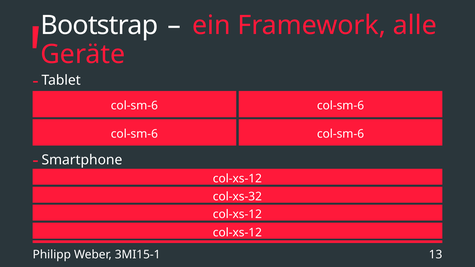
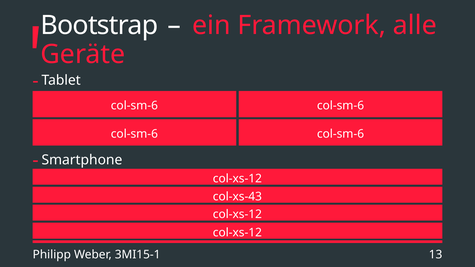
col-xs-32: col-xs-32 -> col-xs-43
